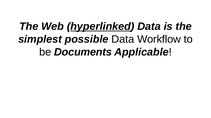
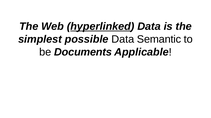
Workflow: Workflow -> Semantic
